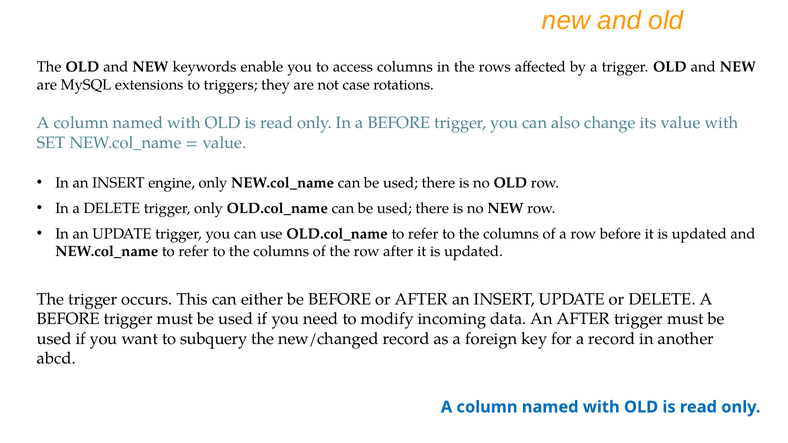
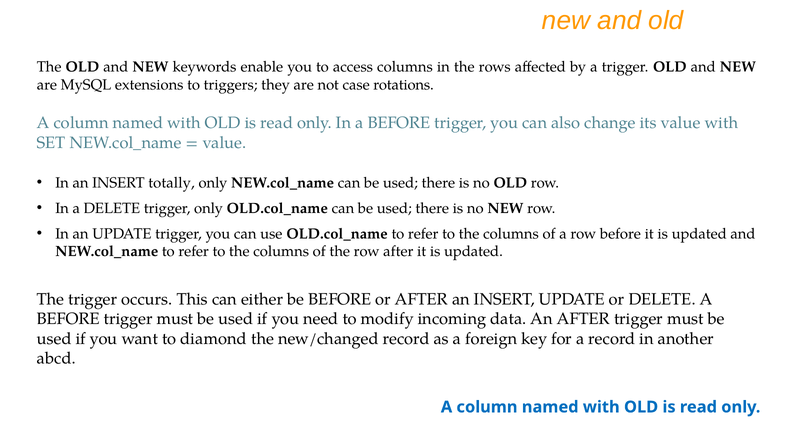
engine: engine -> totally
subquery: subquery -> diamond
